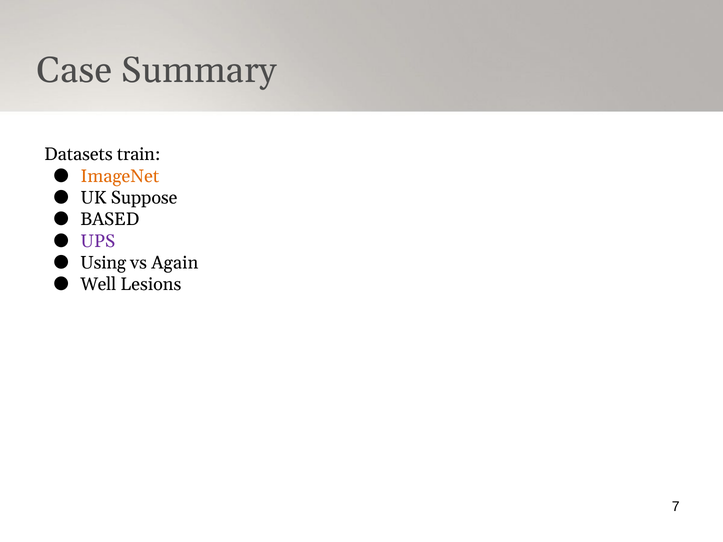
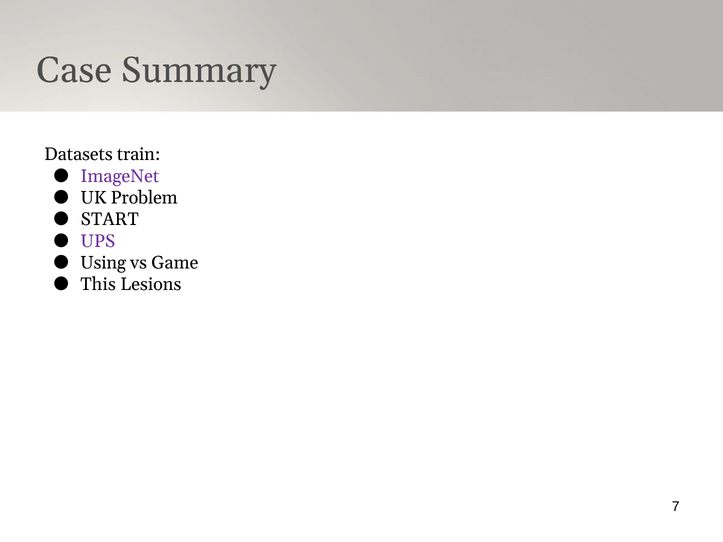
ImageNet colour: orange -> purple
Suppose: Suppose -> Problem
BASED: BASED -> START
Again: Again -> Game
Well: Well -> This
